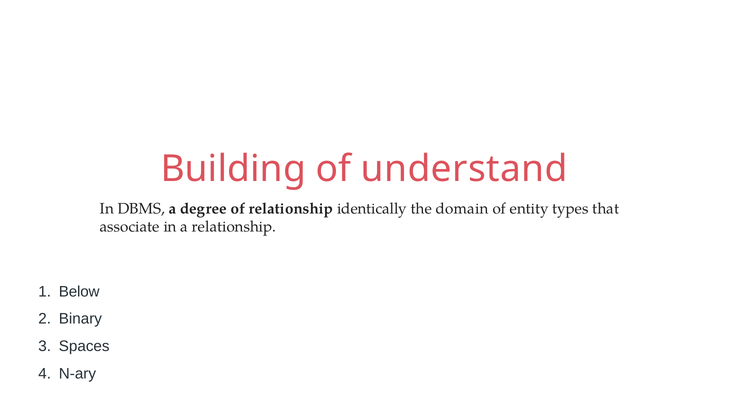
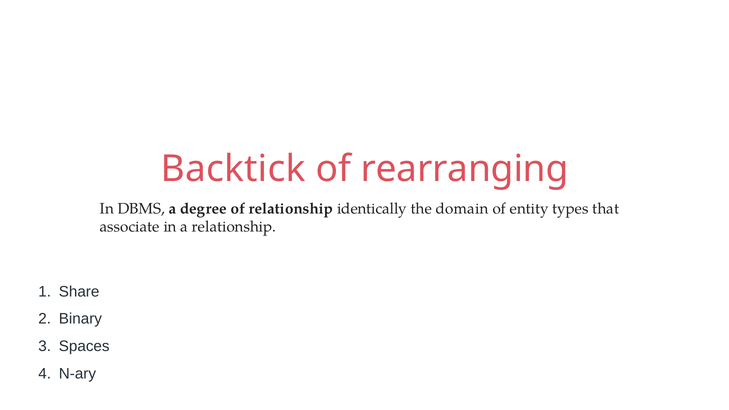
Building: Building -> Backtick
understand: understand -> rearranging
Below: Below -> Share
